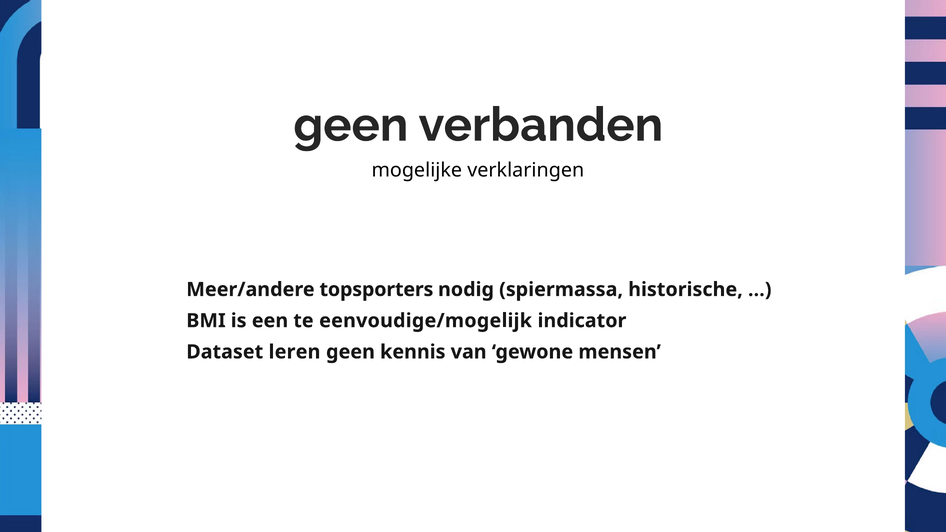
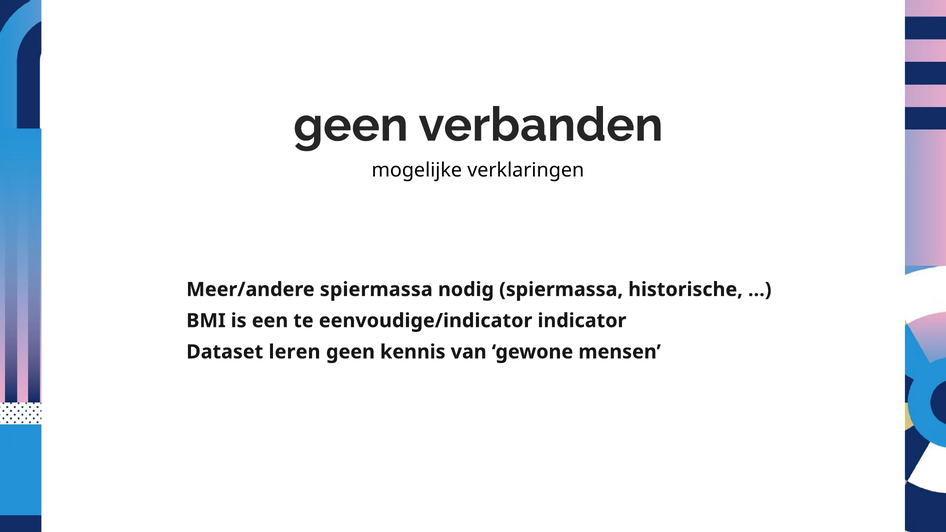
Meer/andere topsporters: topsporters -> spiermassa
eenvoudige/mogelijk: eenvoudige/mogelijk -> eenvoudige/indicator
